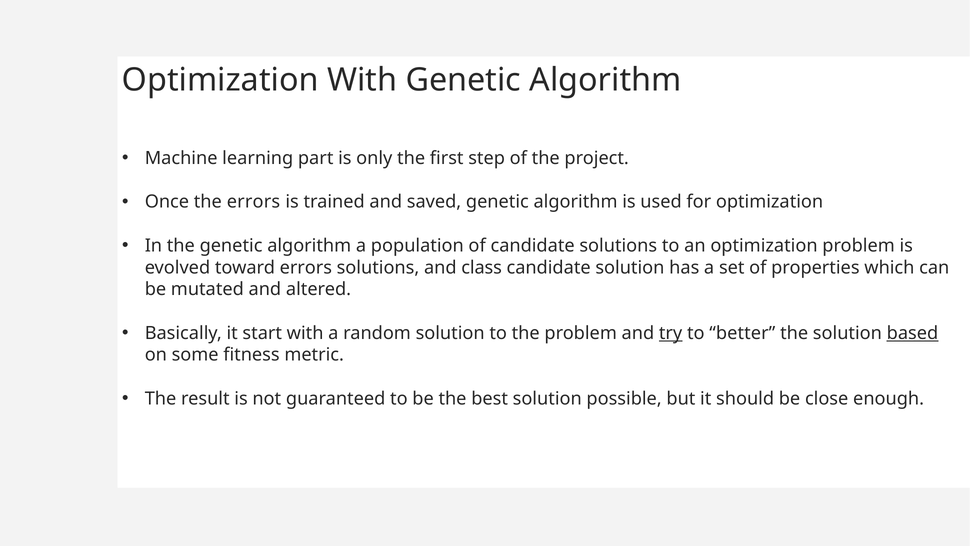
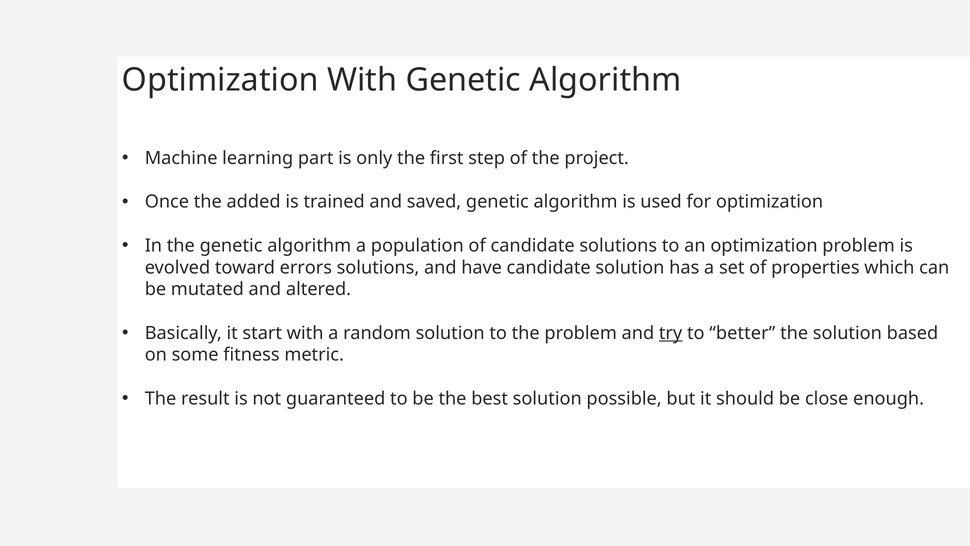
the errors: errors -> added
class: class -> have
based underline: present -> none
